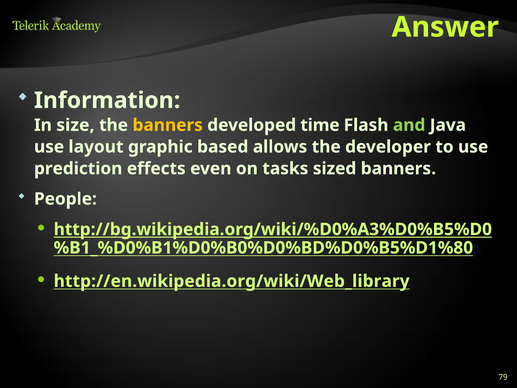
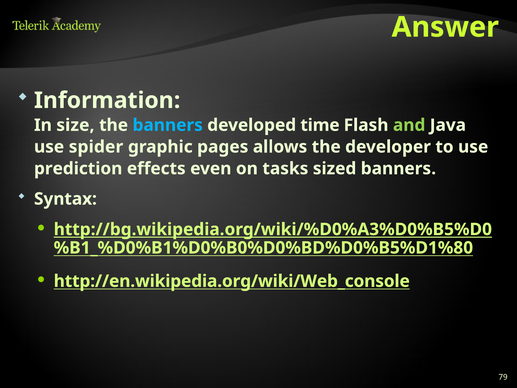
banners at (168, 125) colour: yellow -> light blue
layout: layout -> spider
based: based -> pages
People: People -> Syntax
http://en.wikipedia.org/wiki/Web_library: http://en.wikipedia.org/wiki/Web_library -> http://en.wikipedia.org/wiki/Web_console
